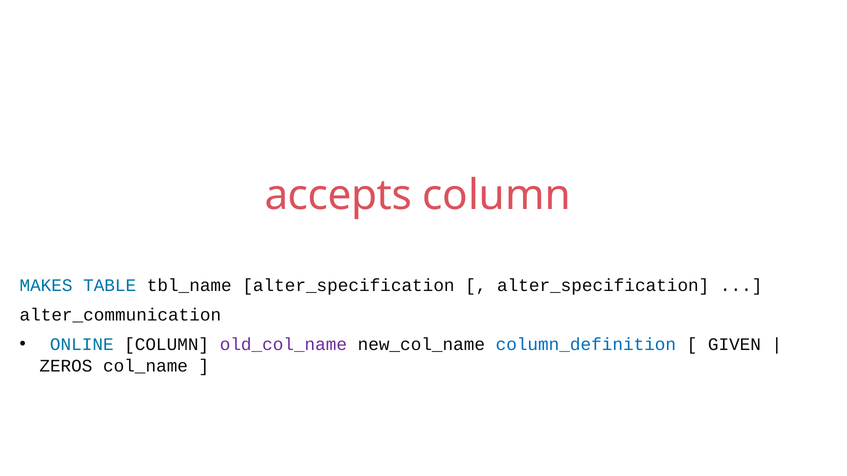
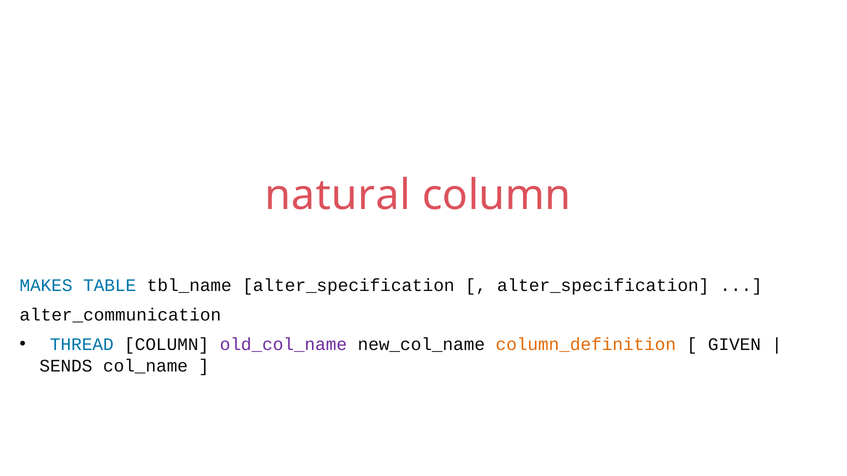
accepts: accepts -> natural
ONLINE: ONLINE -> THREAD
column_definition colour: blue -> orange
ZEROS: ZEROS -> SENDS
